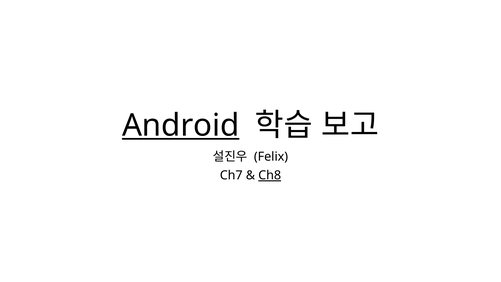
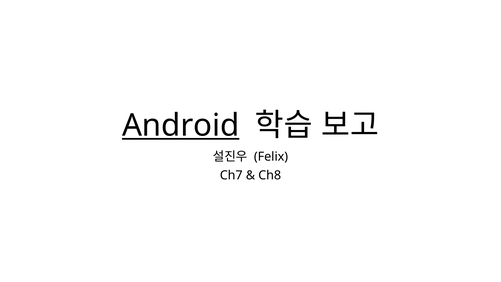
Ch8 underline: present -> none
